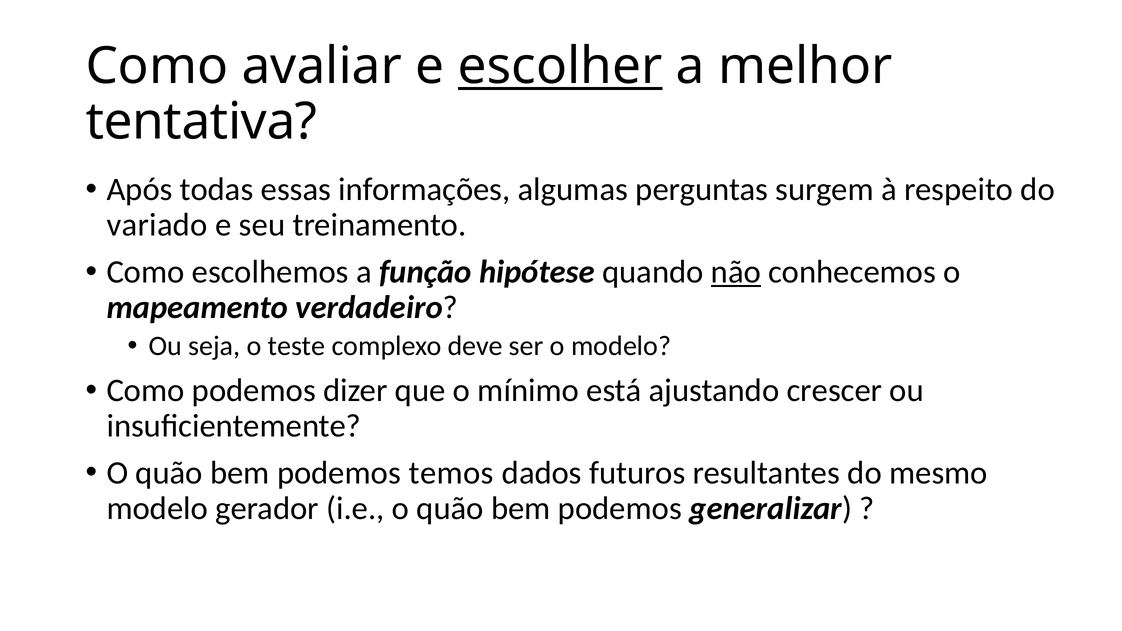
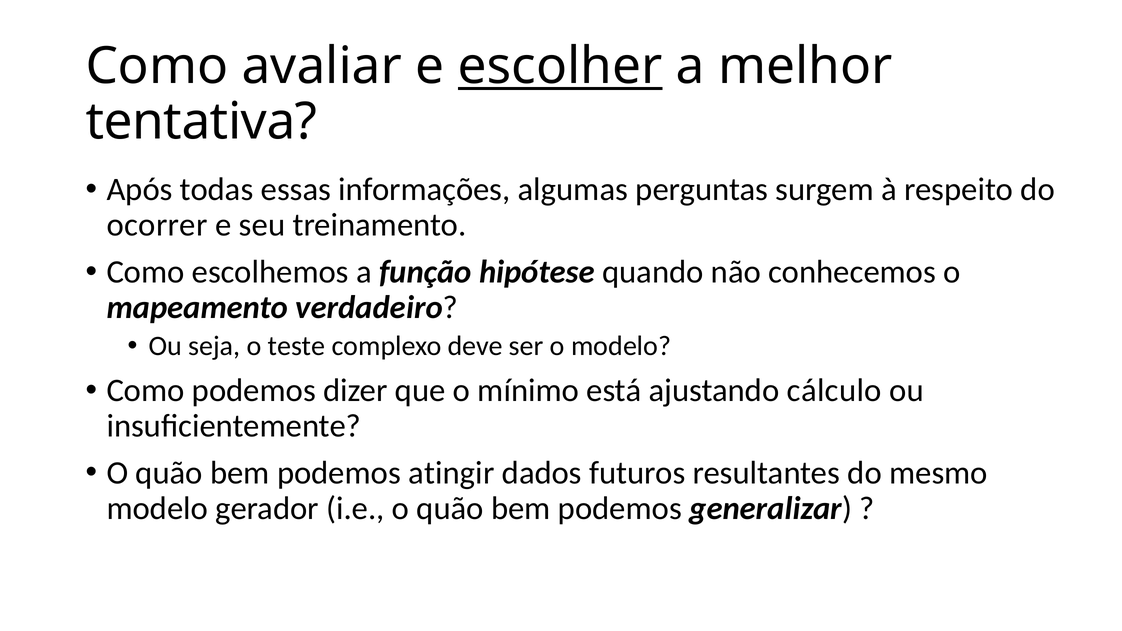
variado: variado -> ocorrer
não underline: present -> none
crescer: crescer -> cálculo
temos: temos -> atingir
